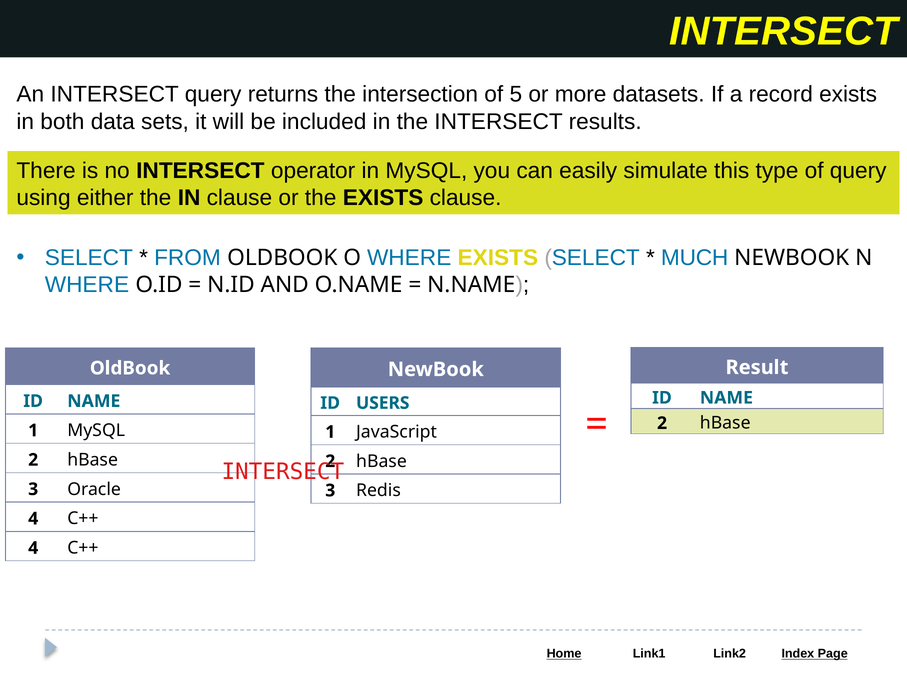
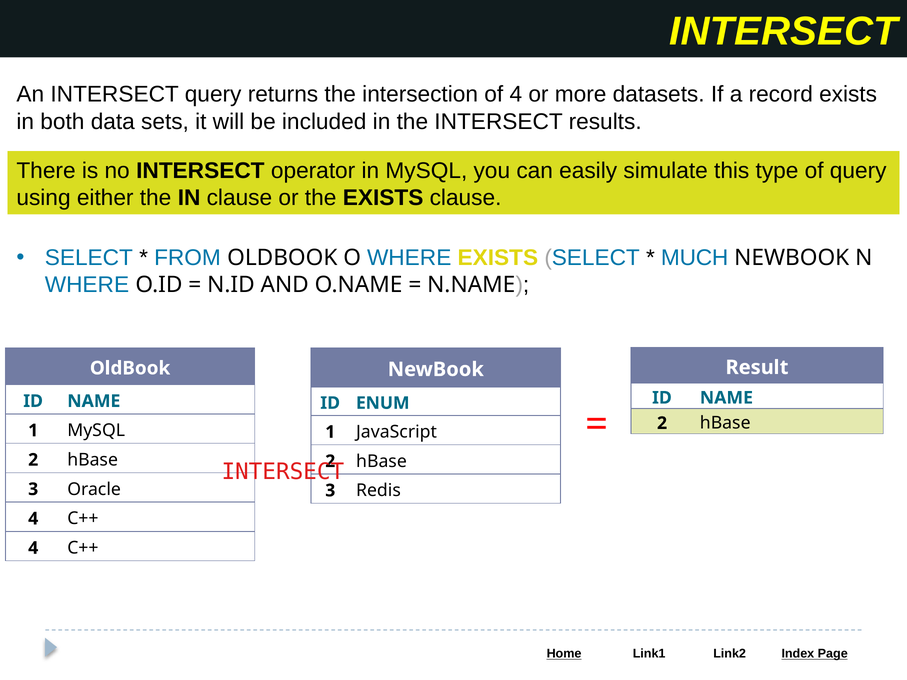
of 5: 5 -> 4
USERS: USERS -> ENUM
